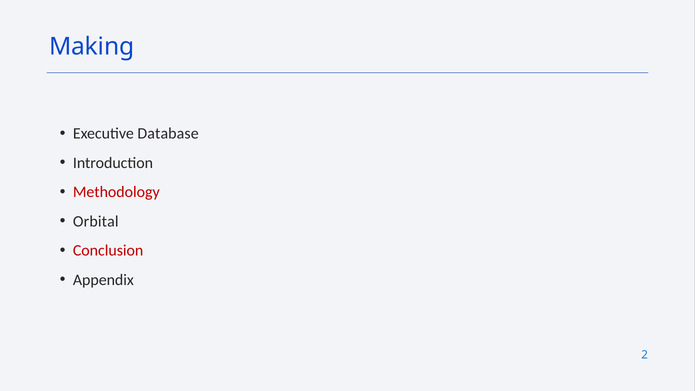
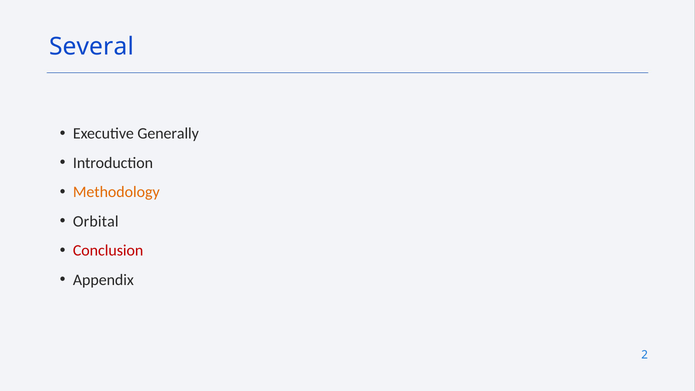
Making: Making -> Several
Database: Database -> Generally
Methodology colour: red -> orange
